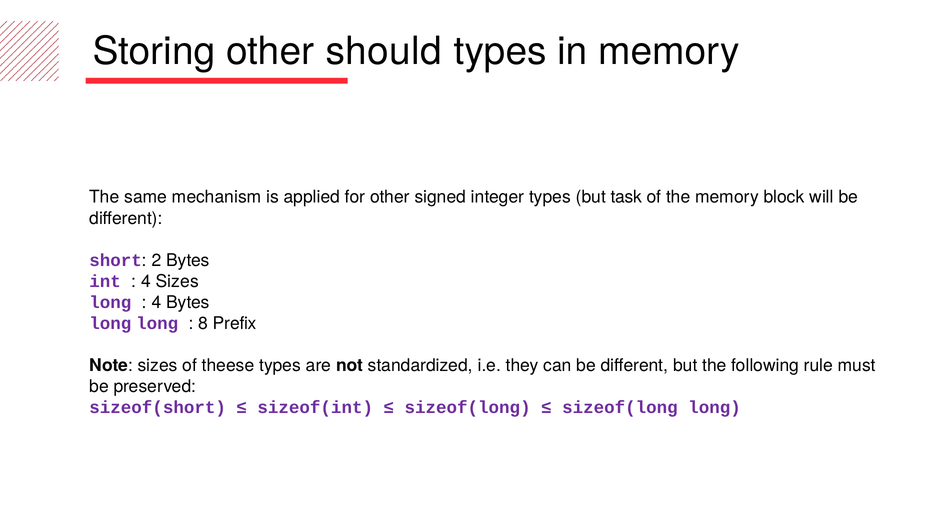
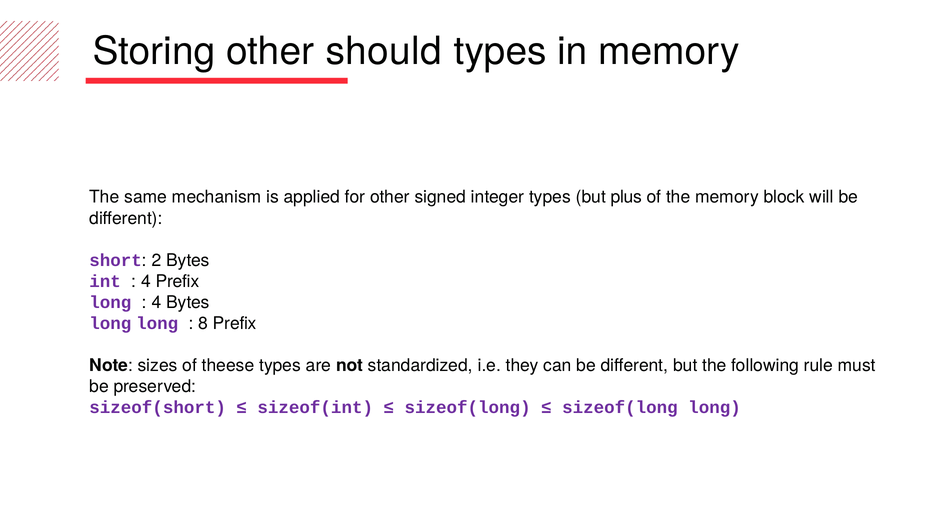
task: task -> plus
4 Sizes: Sizes -> Prefix
